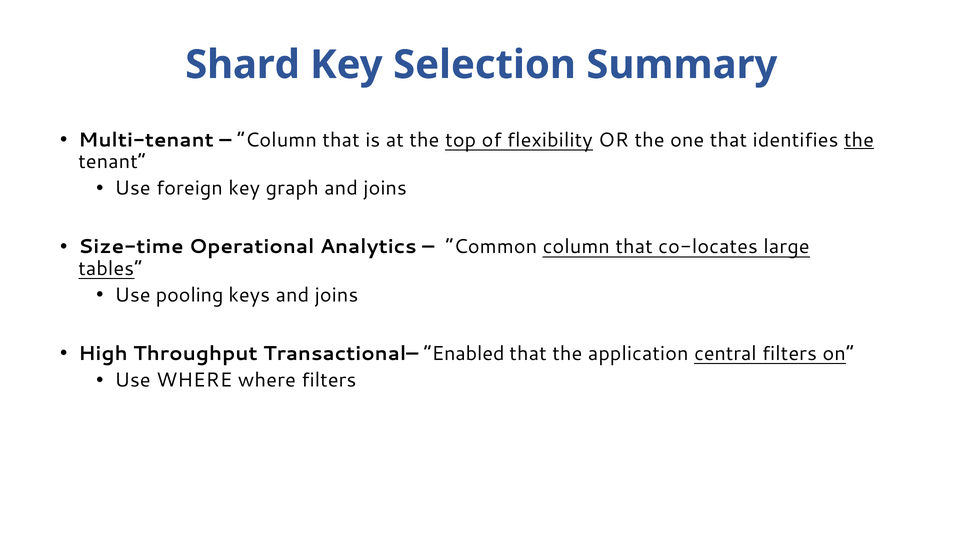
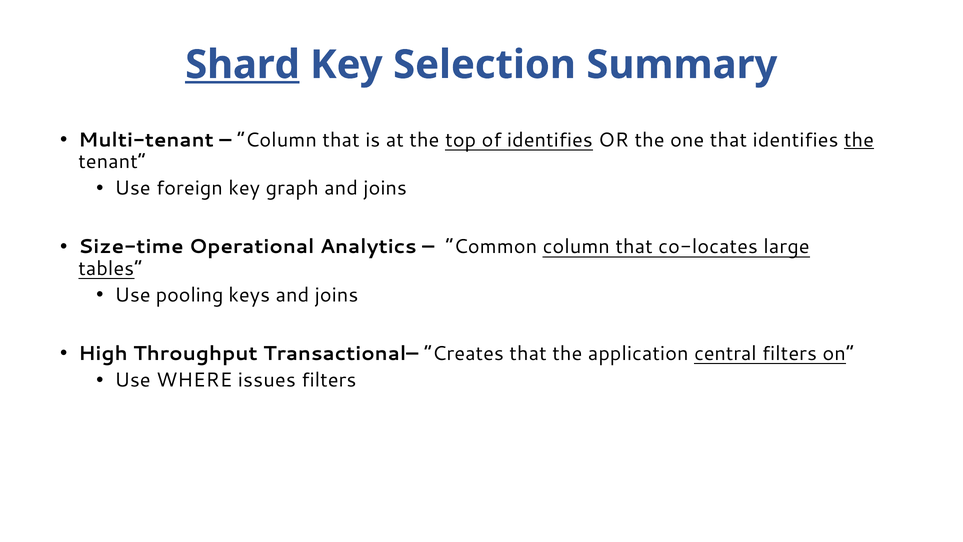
Shard underline: none -> present
of flexibility: flexibility -> identifies
Enabled: Enabled -> Creates
WHERE where: where -> issues
